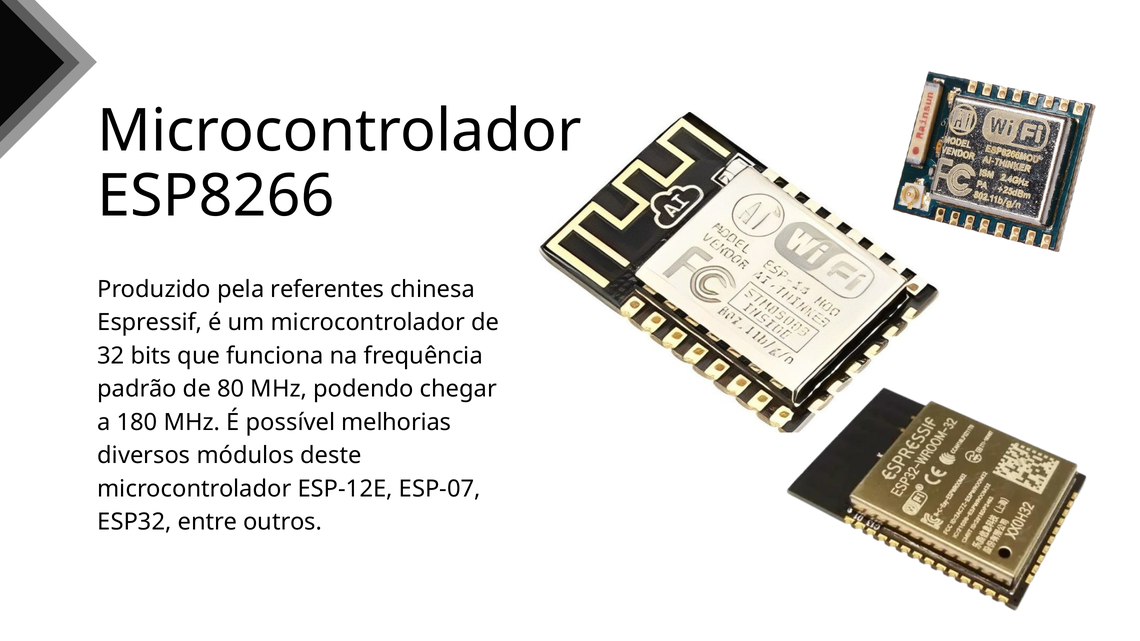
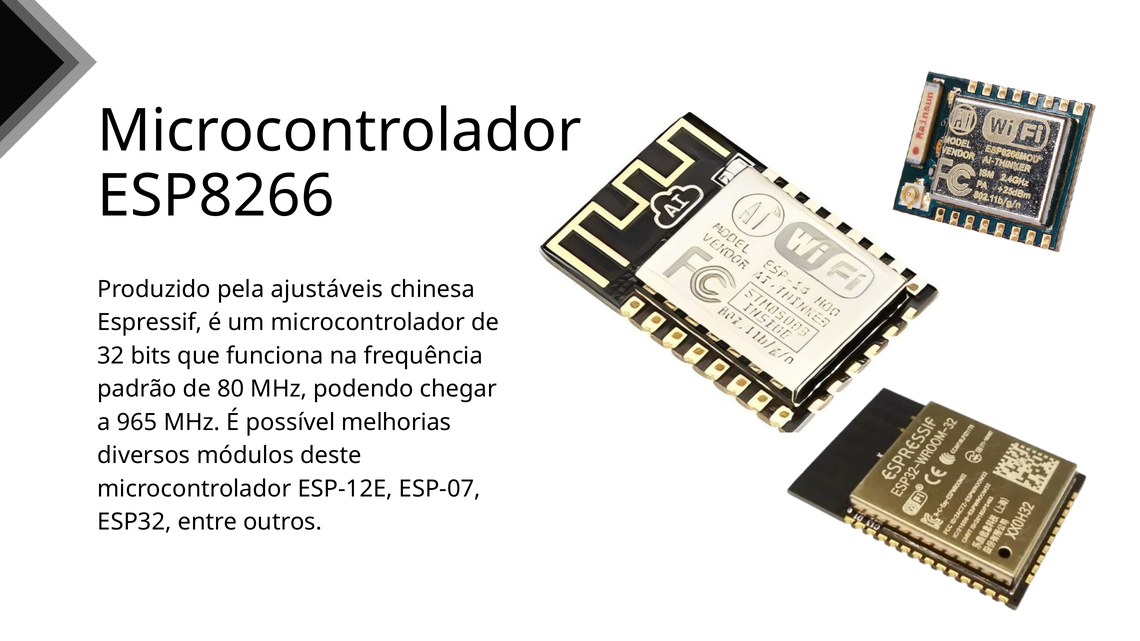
referentes: referentes -> ajustáveis
180: 180 -> 965
